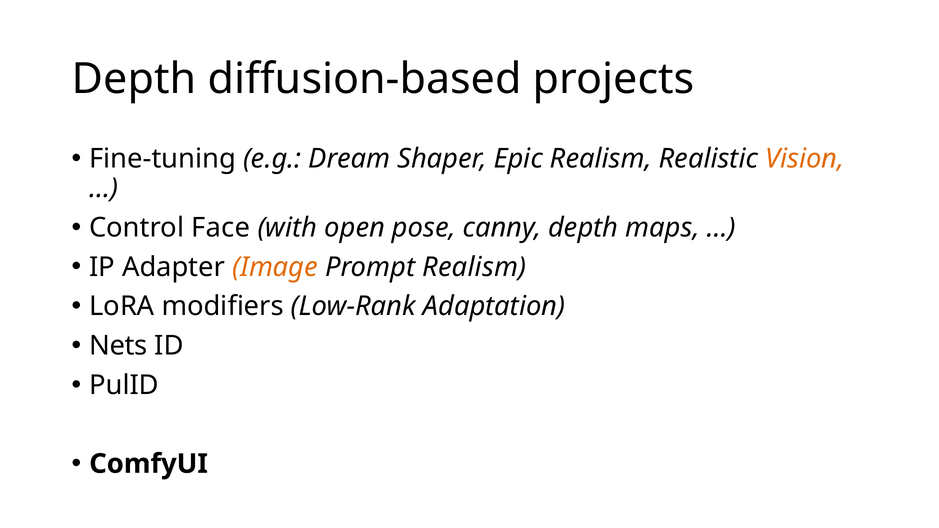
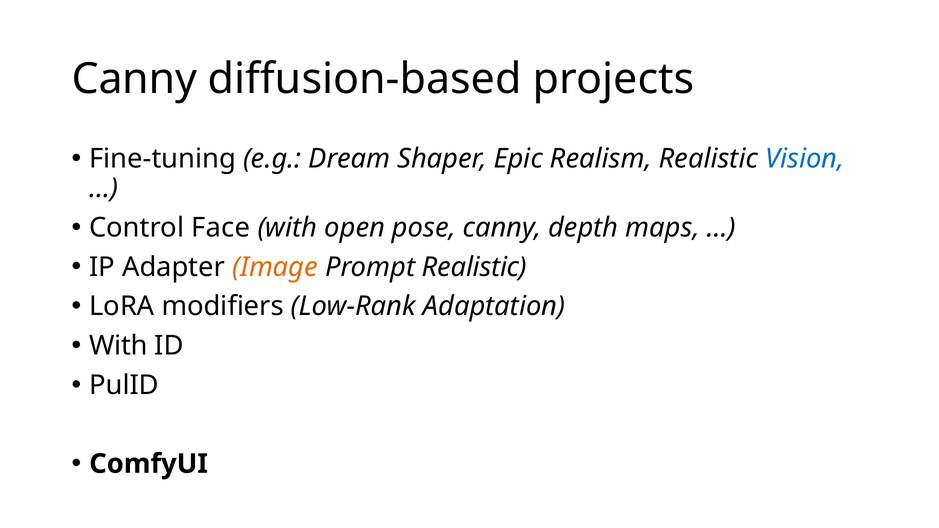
Depth at (134, 79): Depth -> Canny
Vision colour: orange -> blue
Prompt Realism: Realism -> Realistic
Nets at (118, 346): Nets -> With
